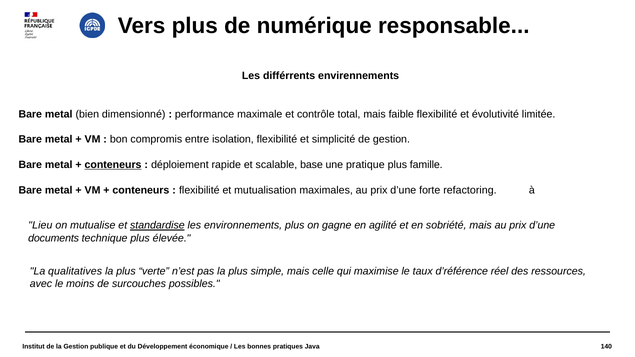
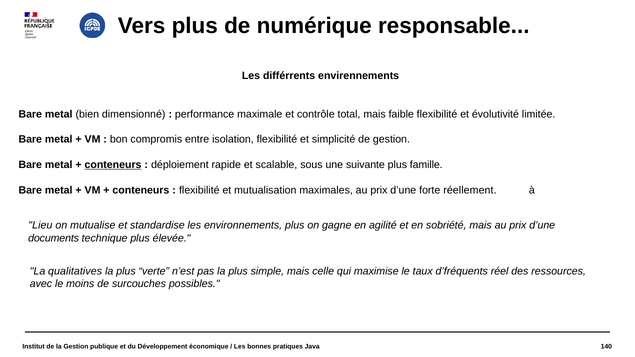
base: base -> sous
pratique: pratique -> suivante
refactoring: refactoring -> réellement
standardise underline: present -> none
d’référence: d’référence -> d’fréquents
